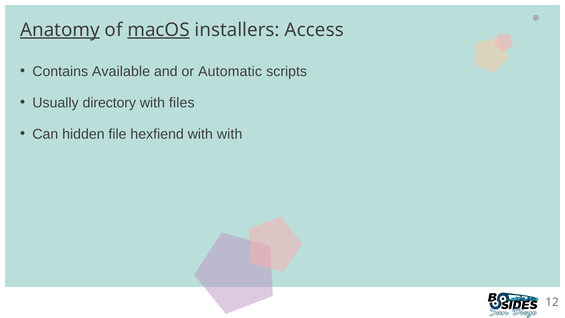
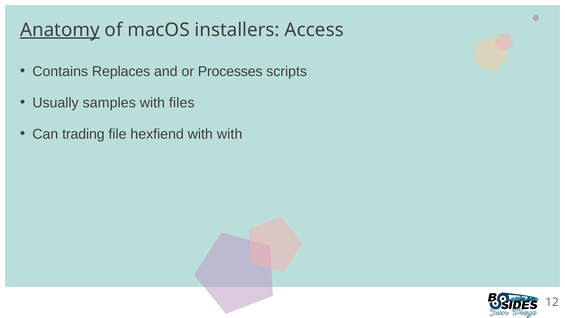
macOS underline: present -> none
Available: Available -> Replaces
Automatic: Automatic -> Processes
directory: directory -> samples
hidden: hidden -> trading
